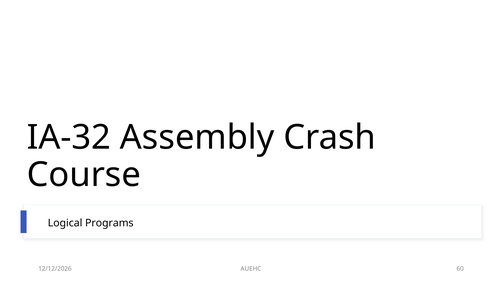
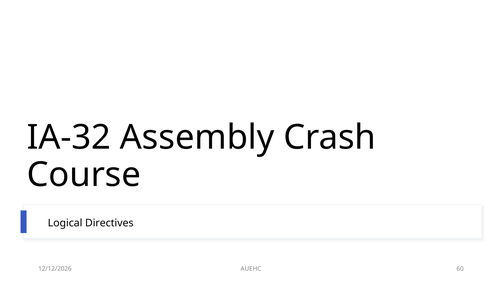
Programs: Programs -> Directives
